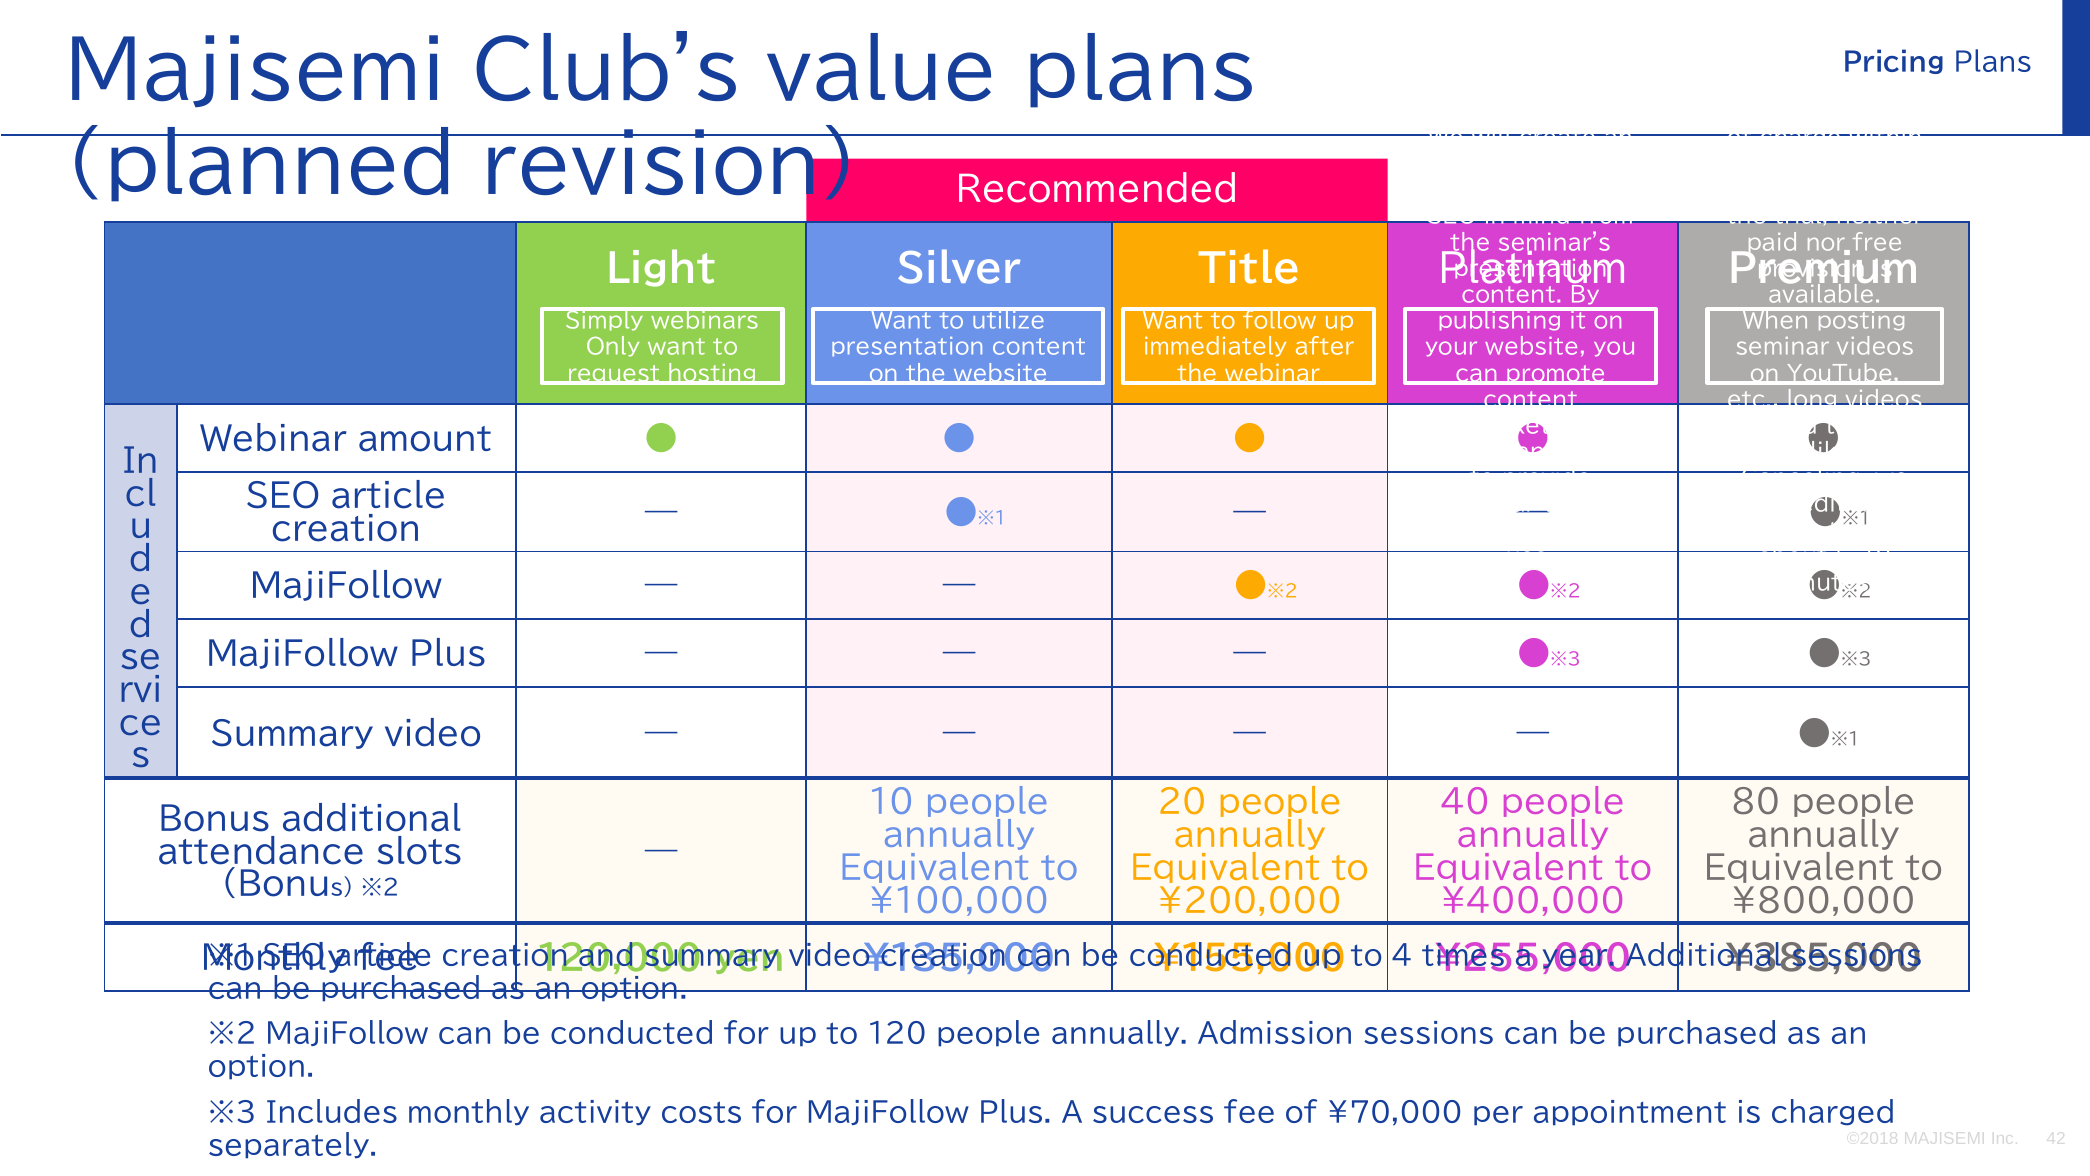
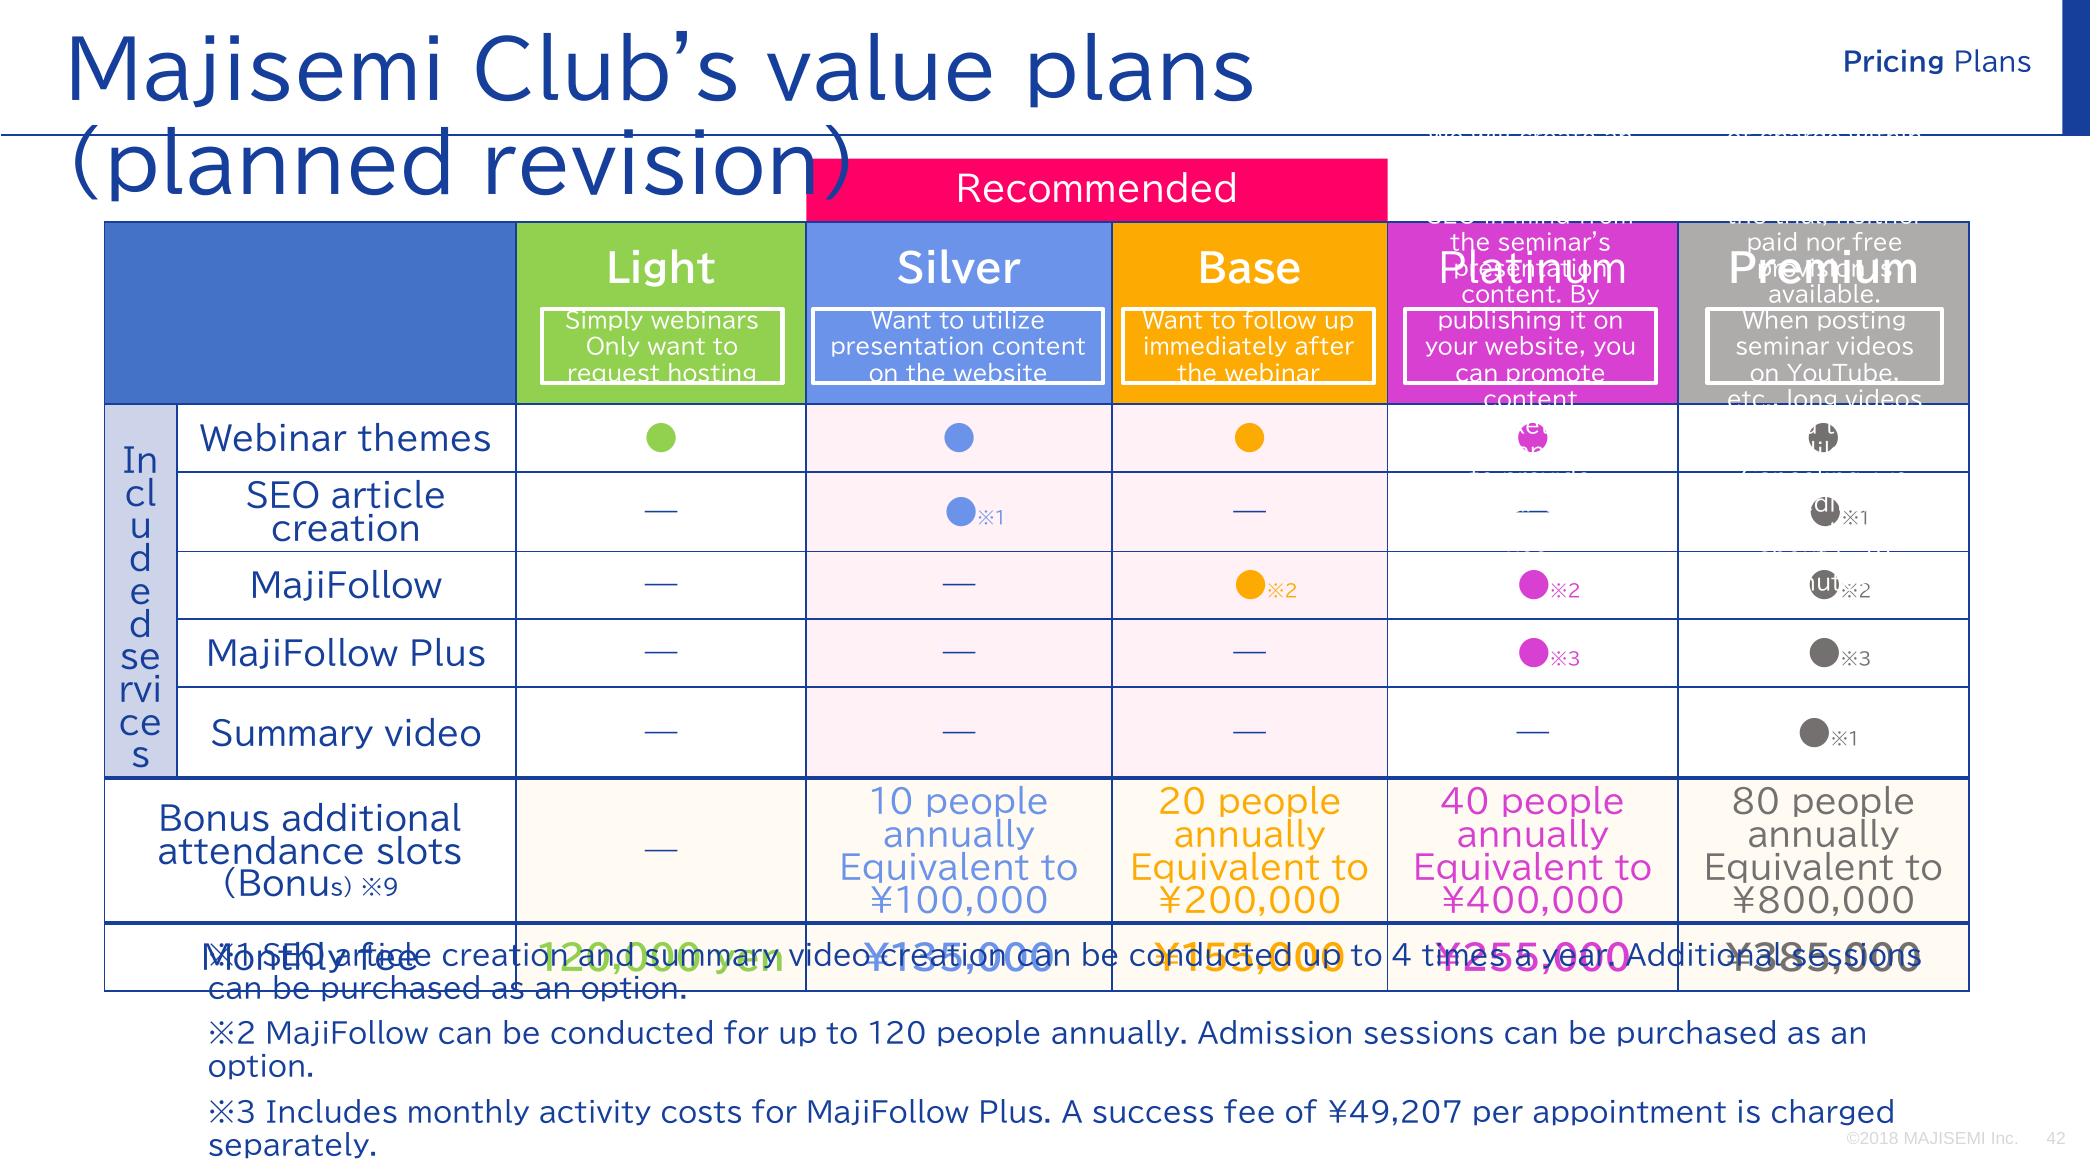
Title: Title -> Base
amount: amount -> themes
※2 at (380, 888): ※2 -> ※9
¥70,000: ¥70,000 -> ¥49,207
